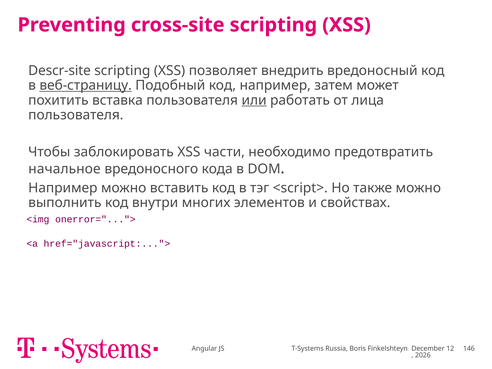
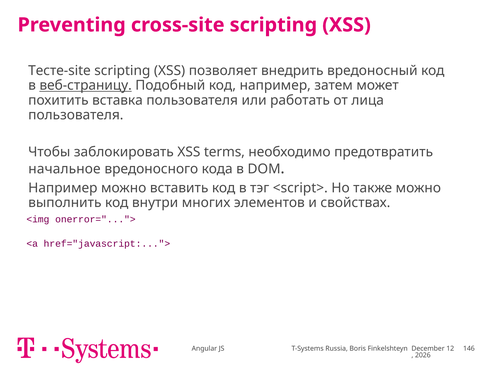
Descr-site: Descr-site -> Тесте-site
или underline: present -> none
части: части -> terms
